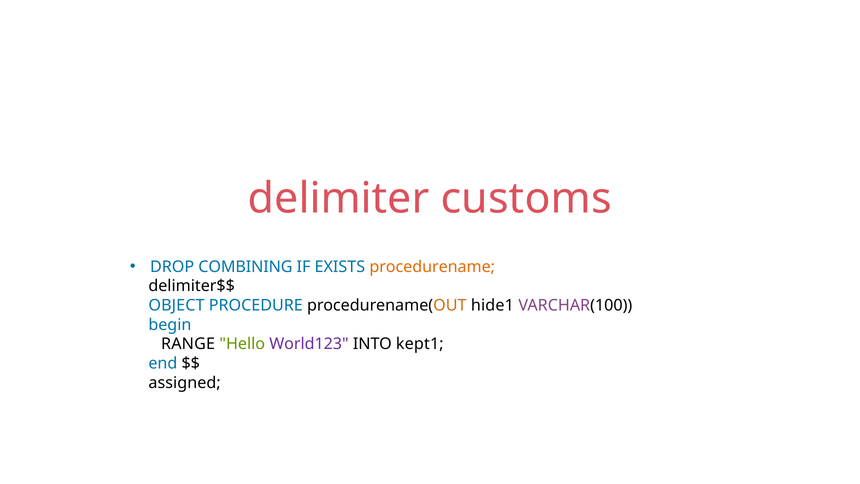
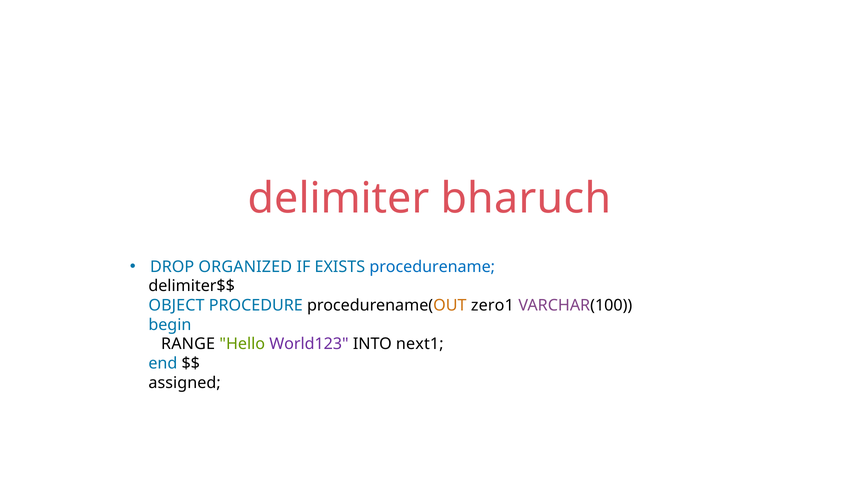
customs: customs -> bharuch
COMBINING: COMBINING -> ORGANIZED
procedurename colour: orange -> blue
hide1: hide1 -> zero1
kept1: kept1 -> next1
